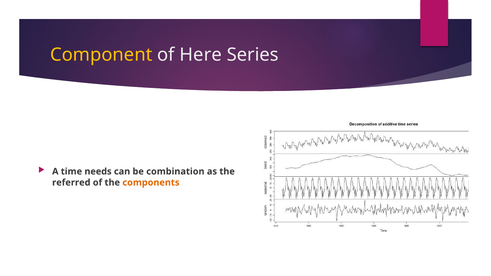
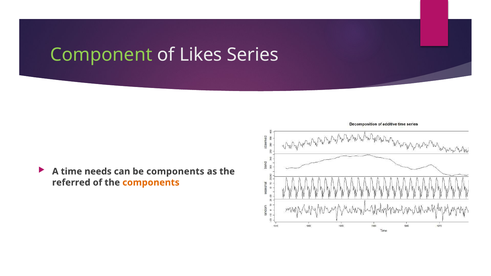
Component colour: yellow -> light green
Here: Here -> Likes
be combination: combination -> components
